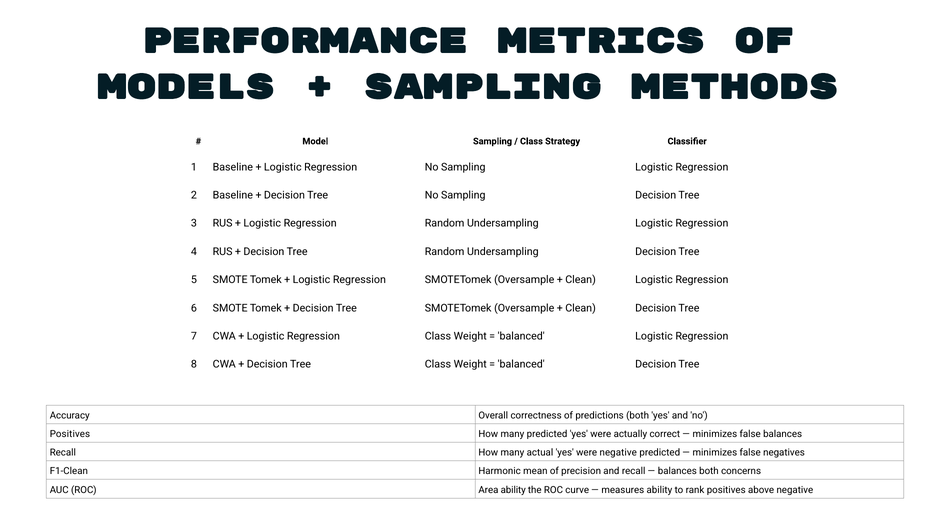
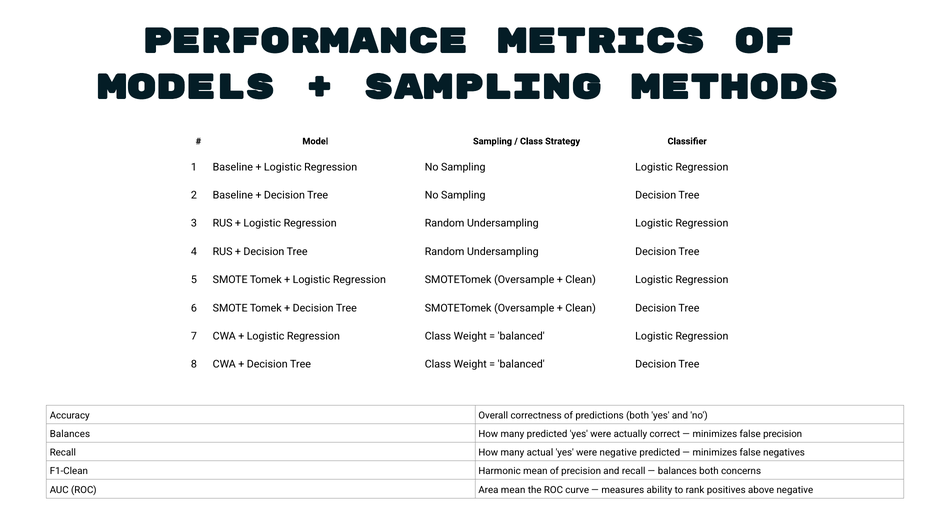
Positives at (70, 434): Positives -> Balances
false balances: balances -> precision
Area ability: ability -> mean
